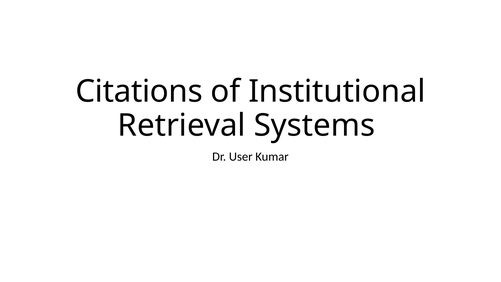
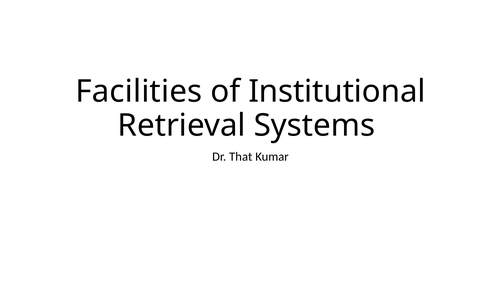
Citations: Citations -> Facilities
User: User -> That
